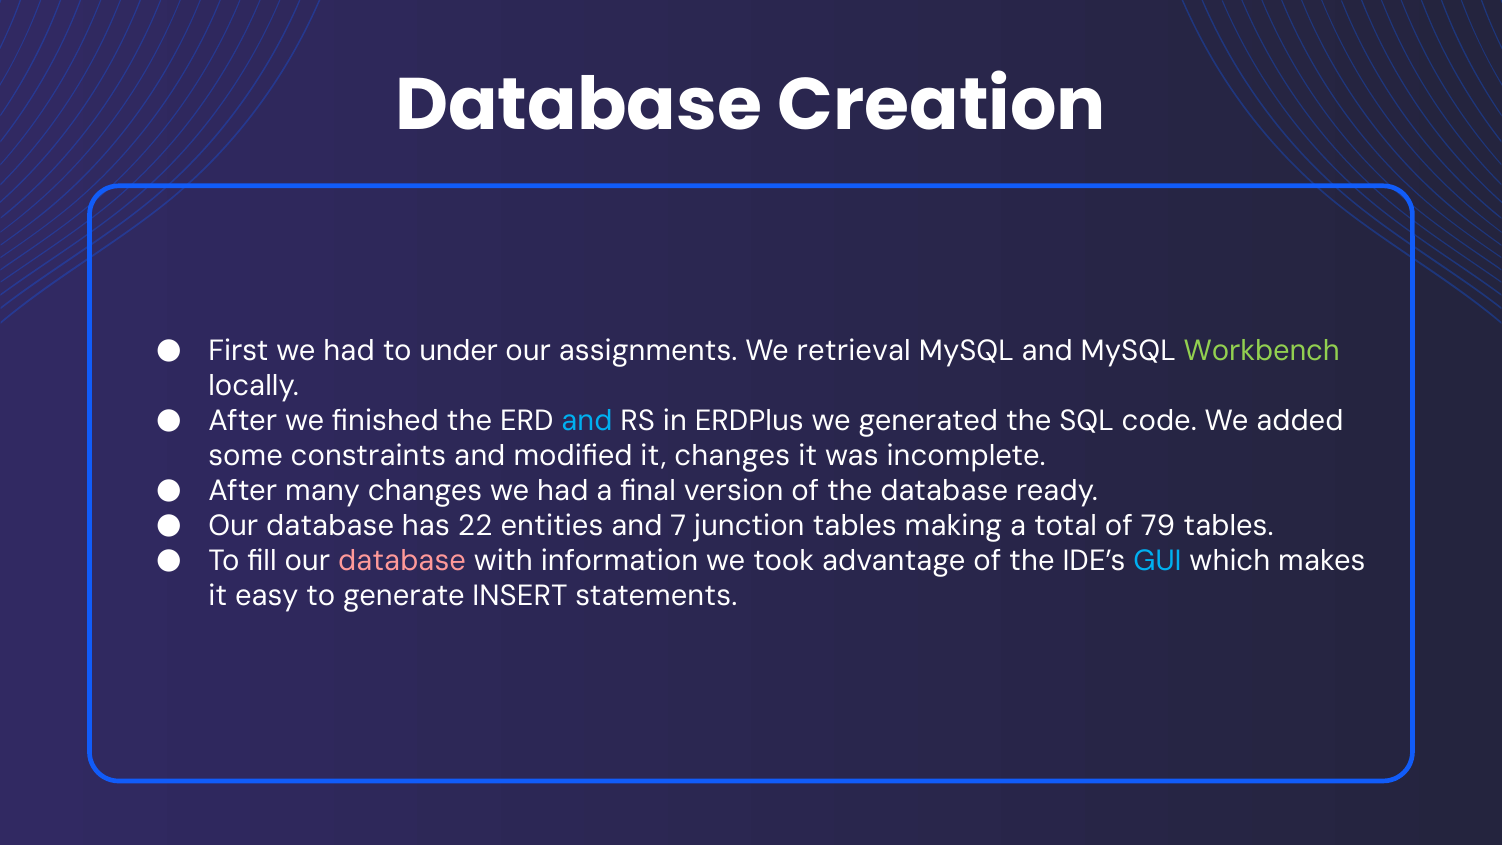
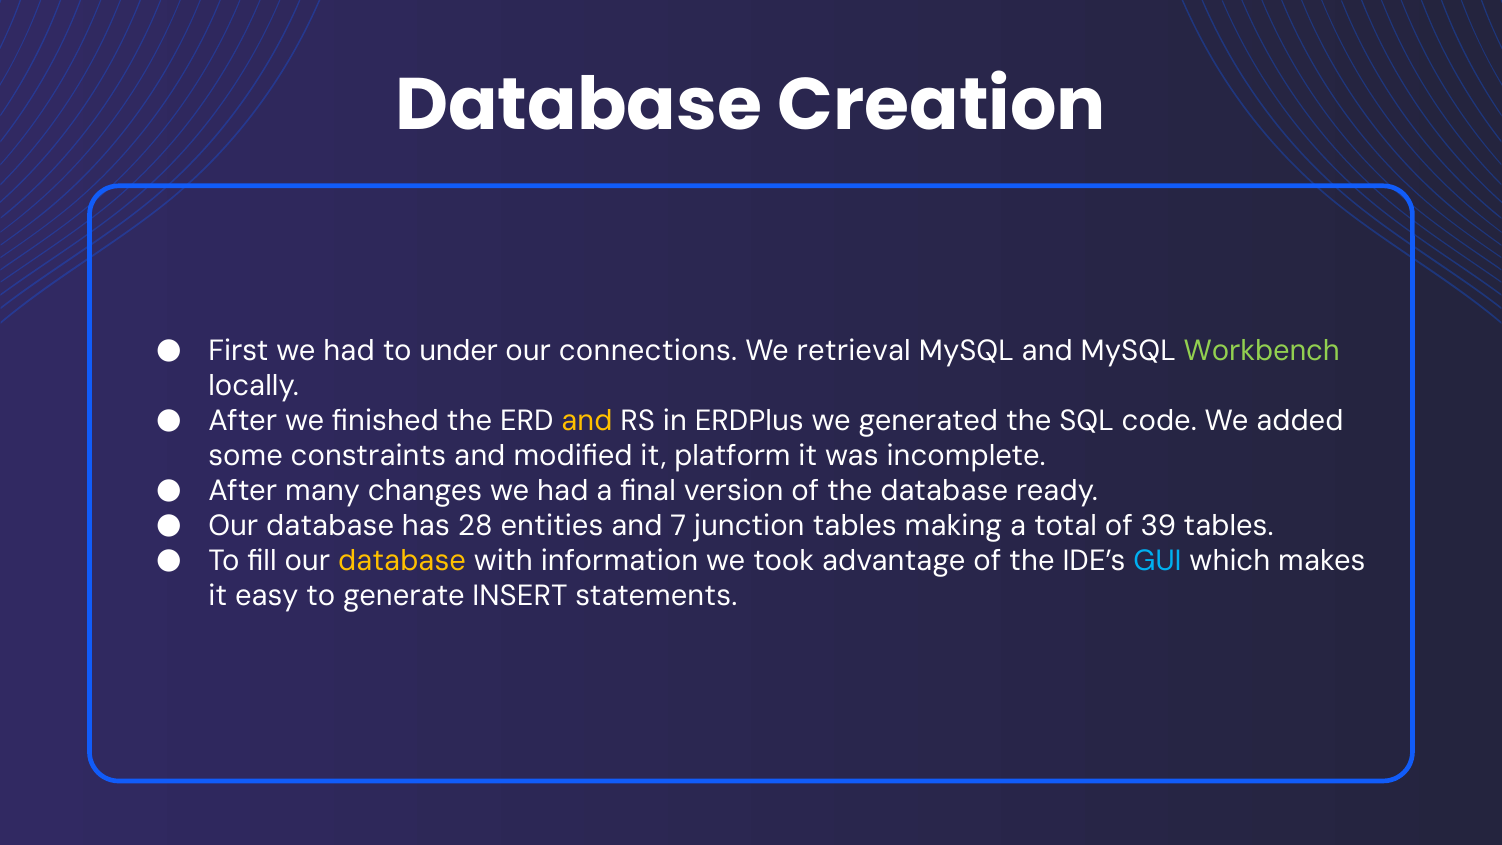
assignments: assignments -> connections
and at (587, 421) colour: light blue -> yellow
it changes: changes -> platform
22: 22 -> 28
79: 79 -> 39
database at (402, 561) colour: pink -> yellow
